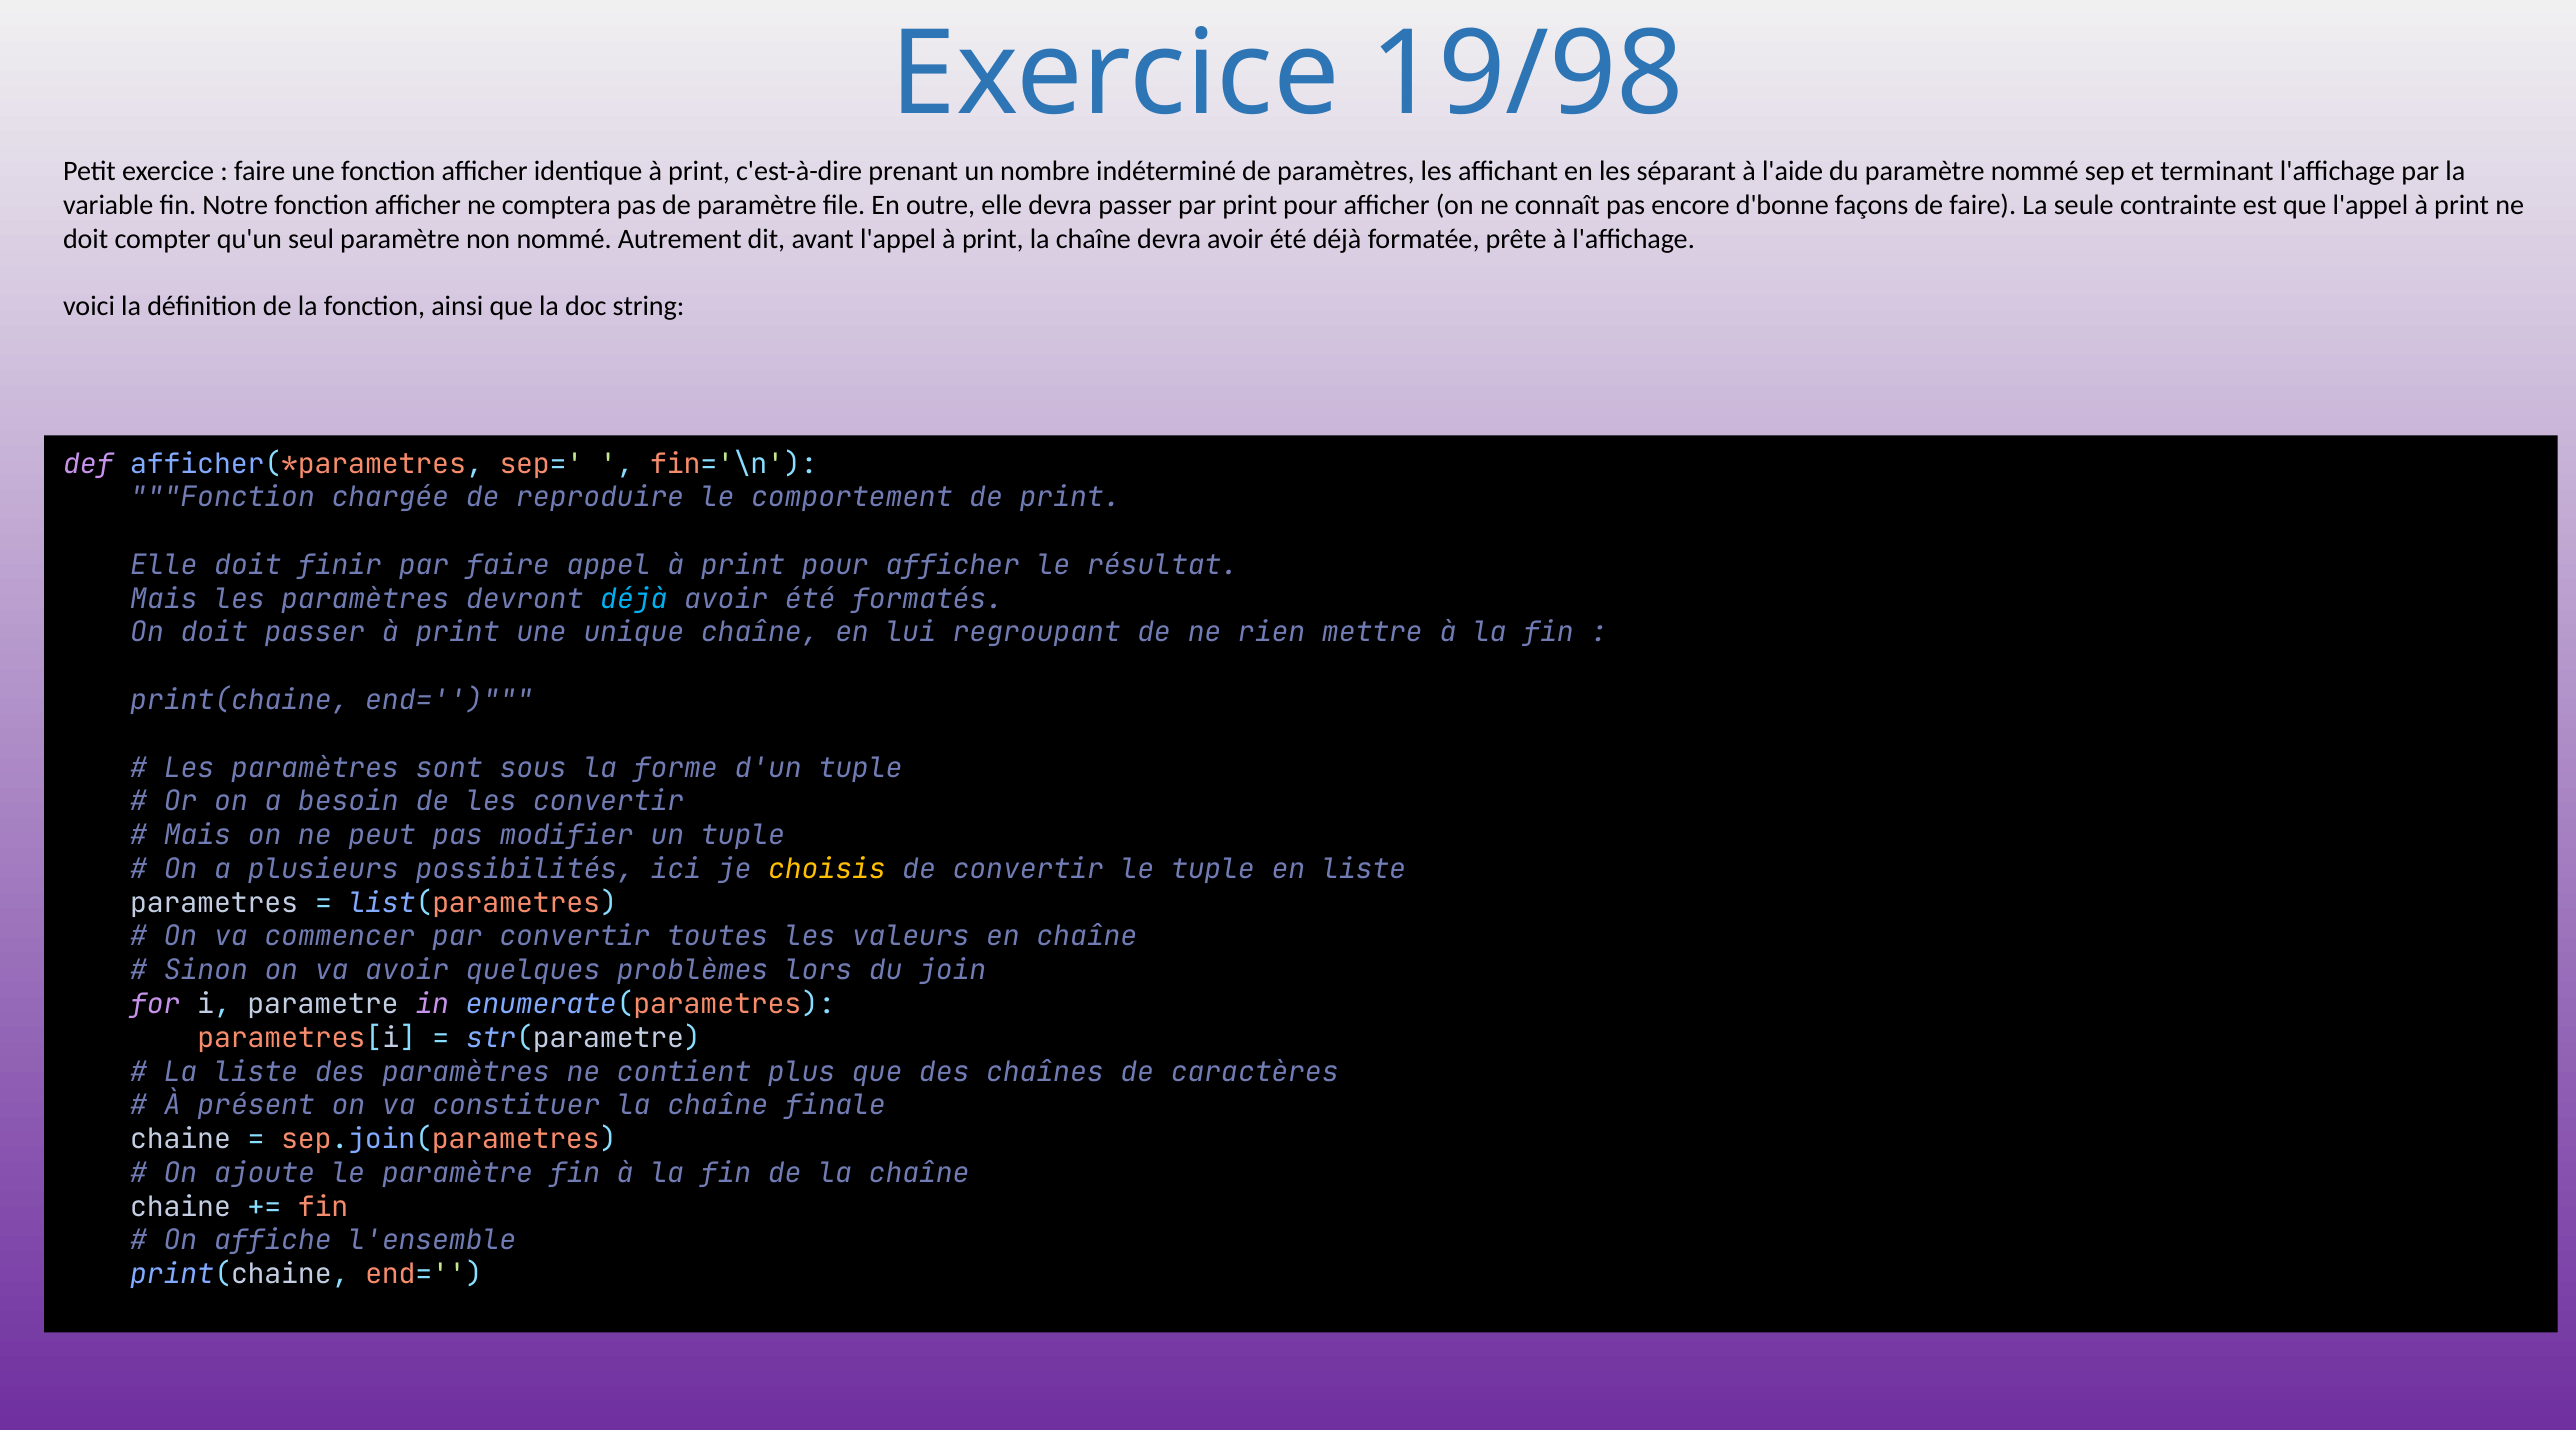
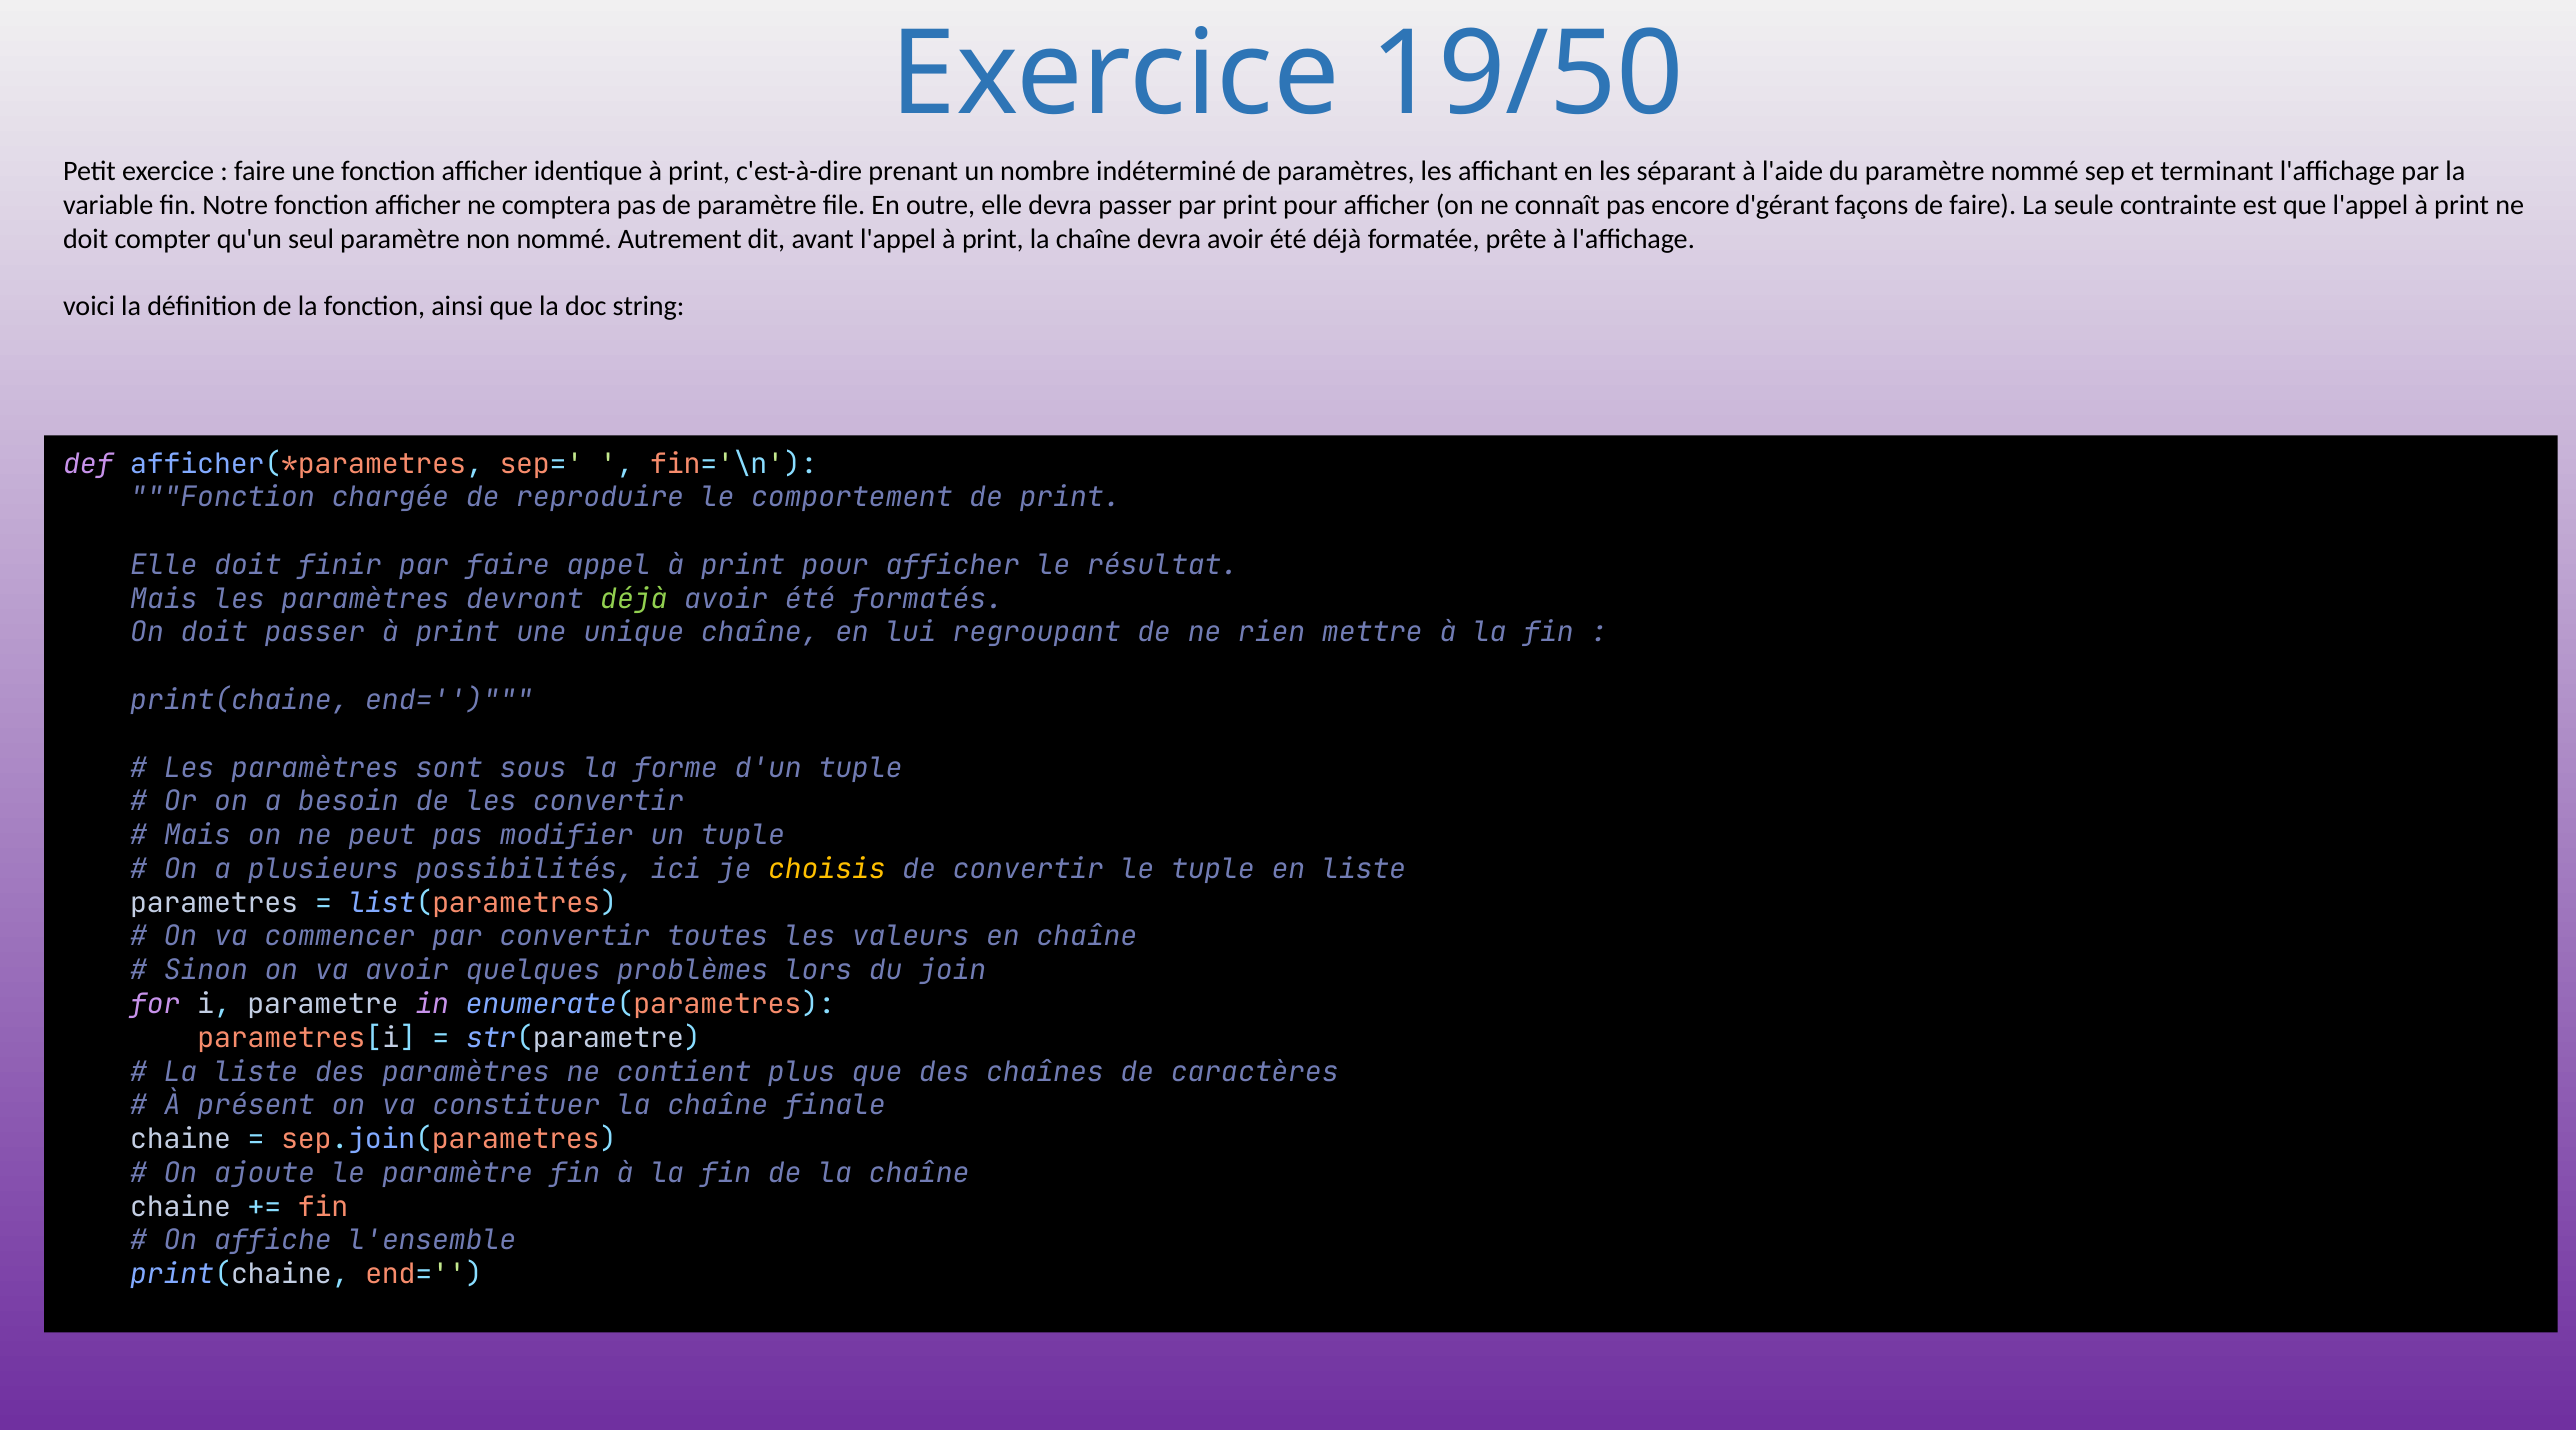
19/98: 19/98 -> 19/50
d'bonne: d'bonne -> d'gérant
déjà at (634, 599) colour: light blue -> light green
